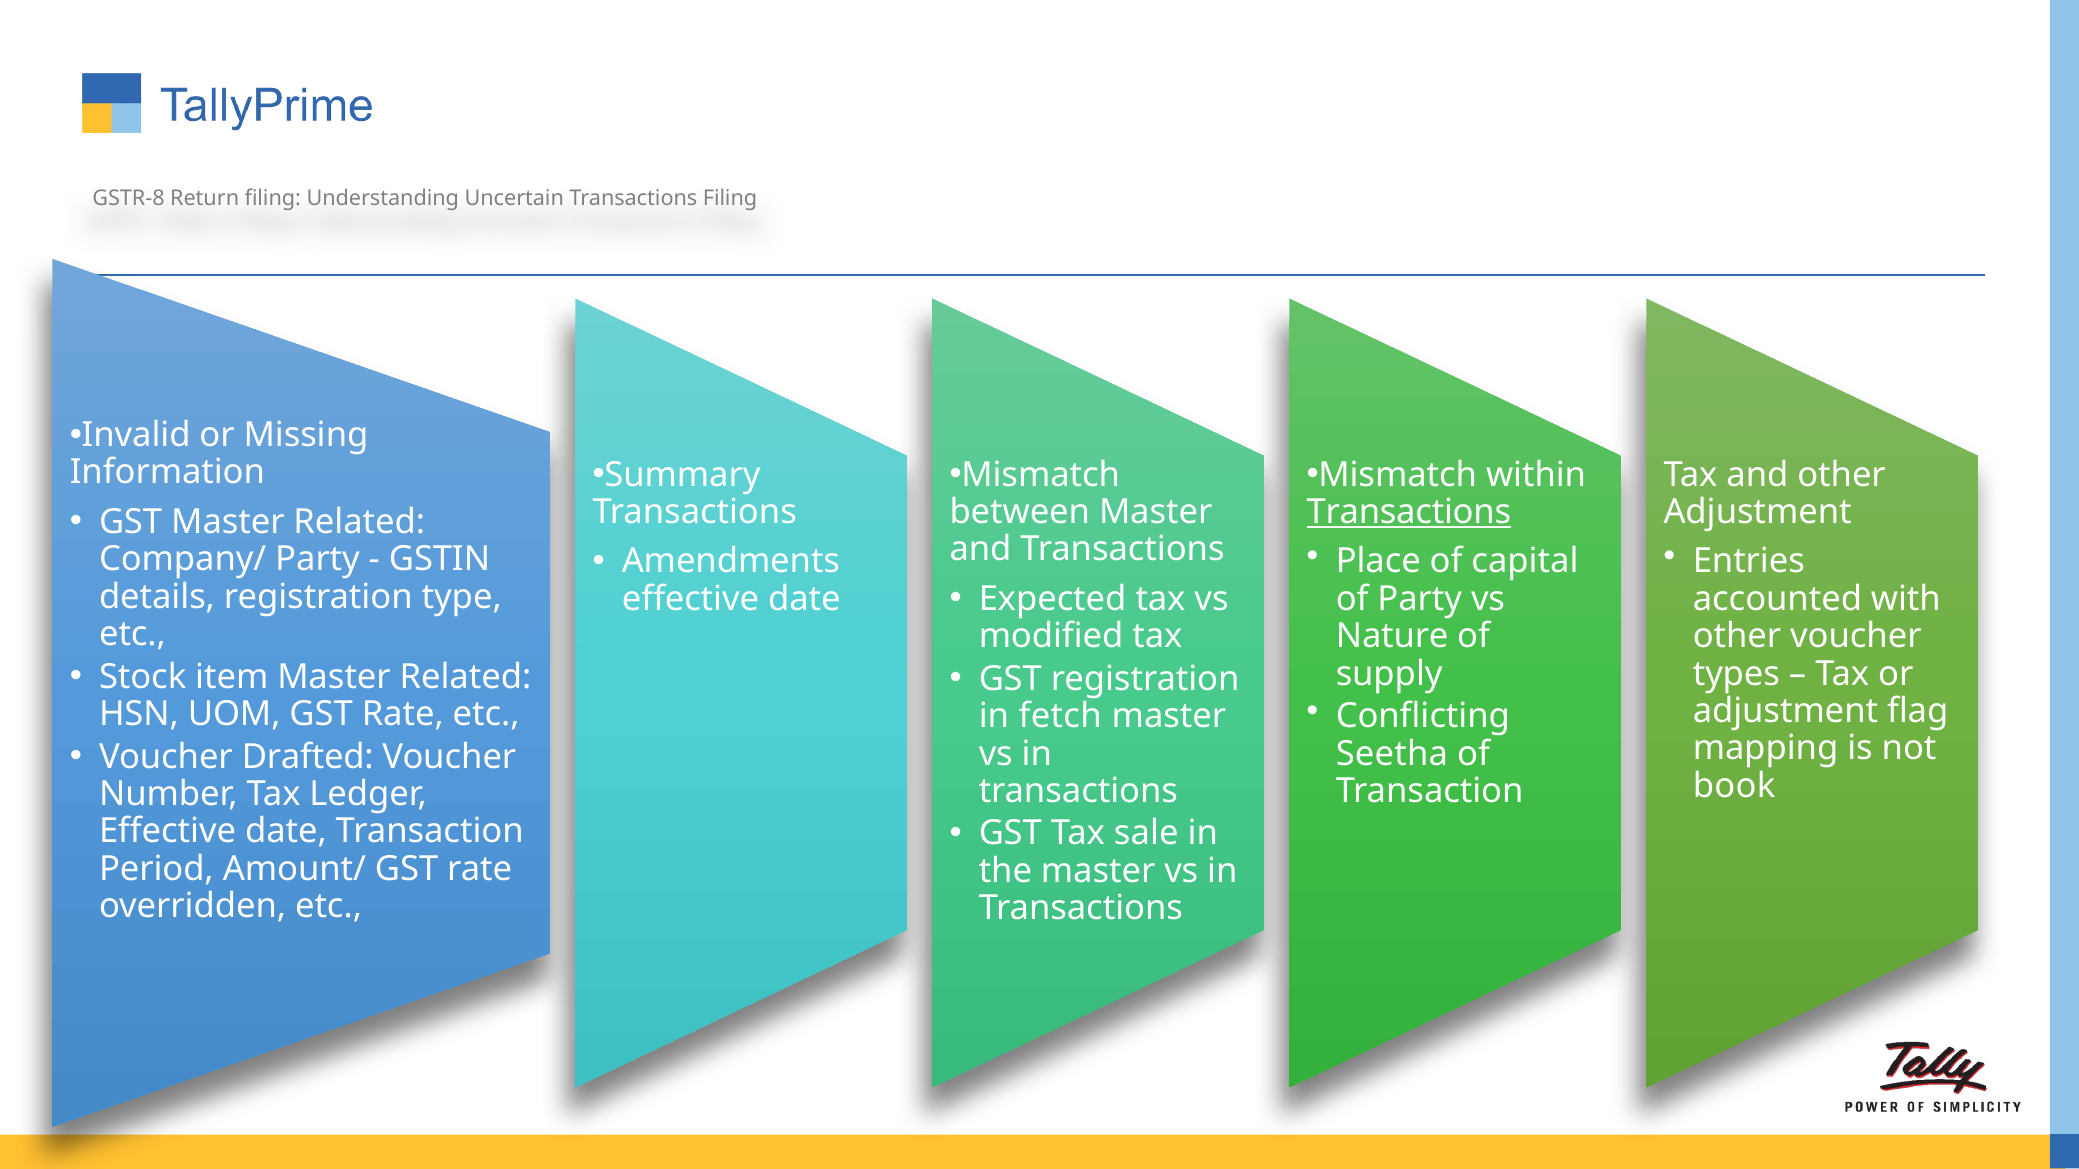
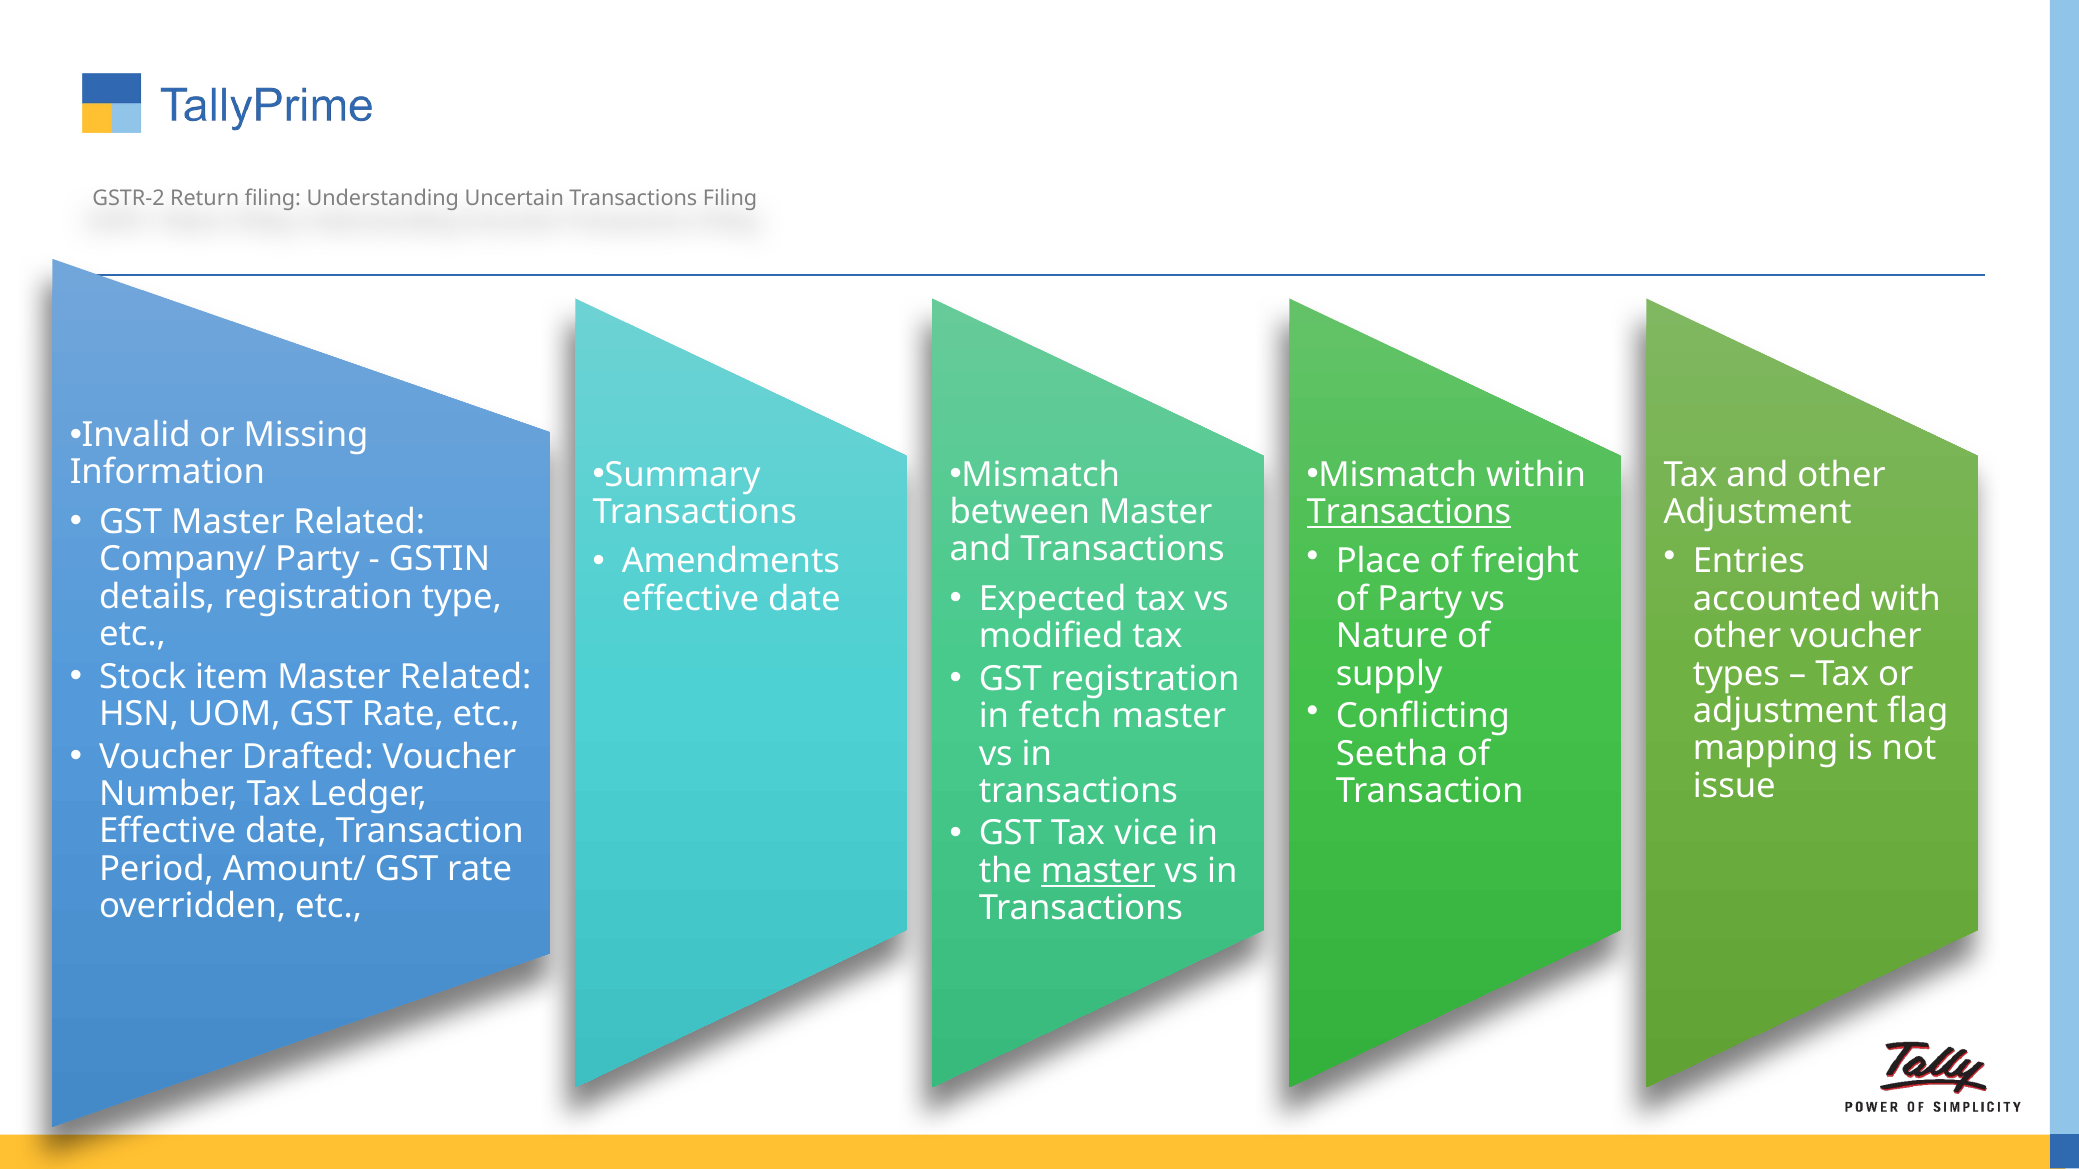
GSTR-8: GSTR-8 -> GSTR-2
capital: capital -> freight
book: book -> issue
sale: sale -> vice
master at (1098, 871) underline: none -> present
